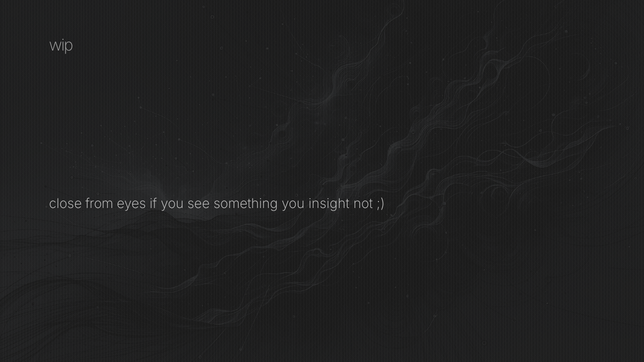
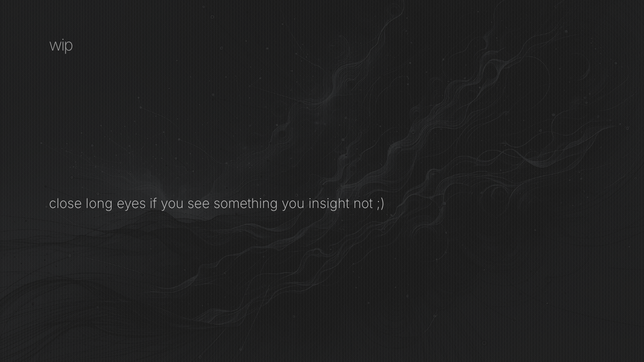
from: from -> long
